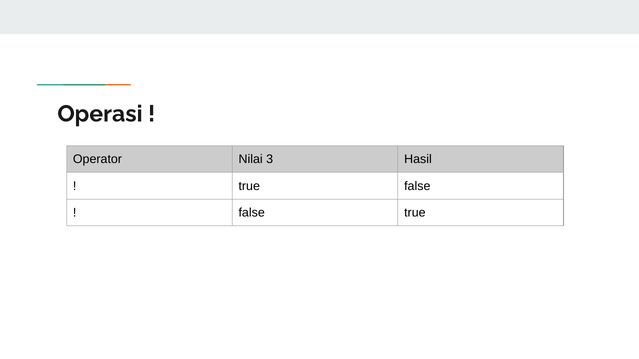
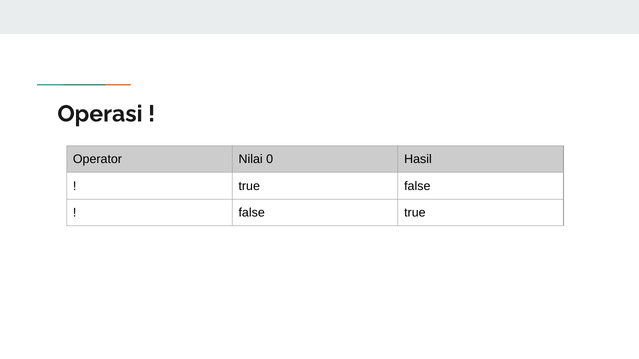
3: 3 -> 0
